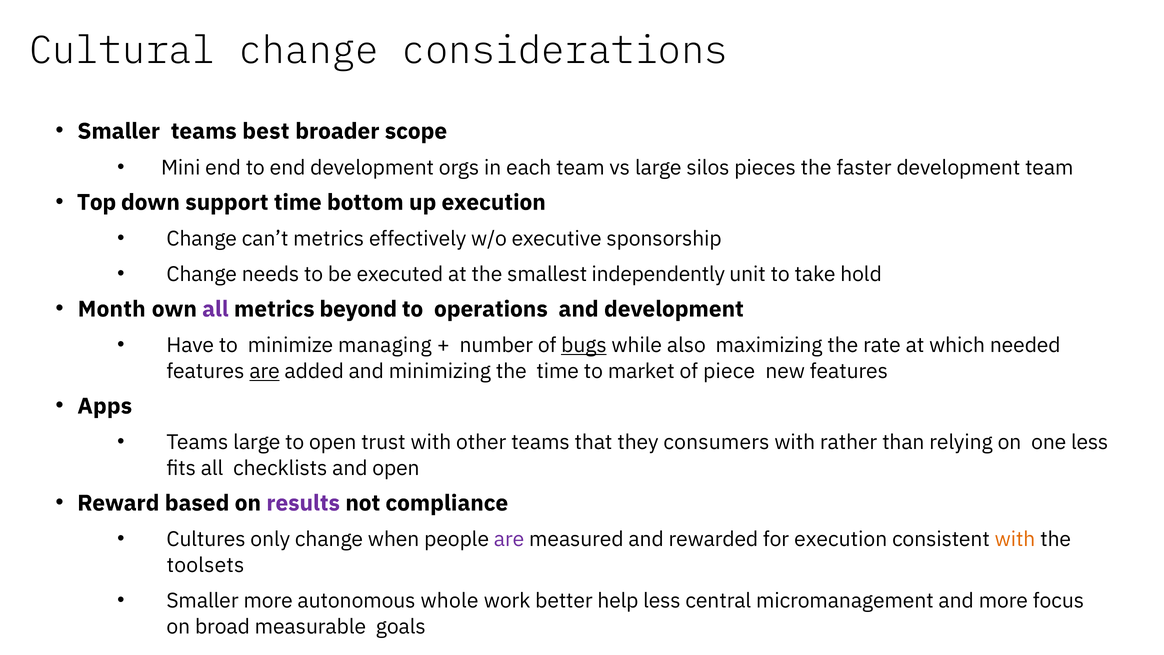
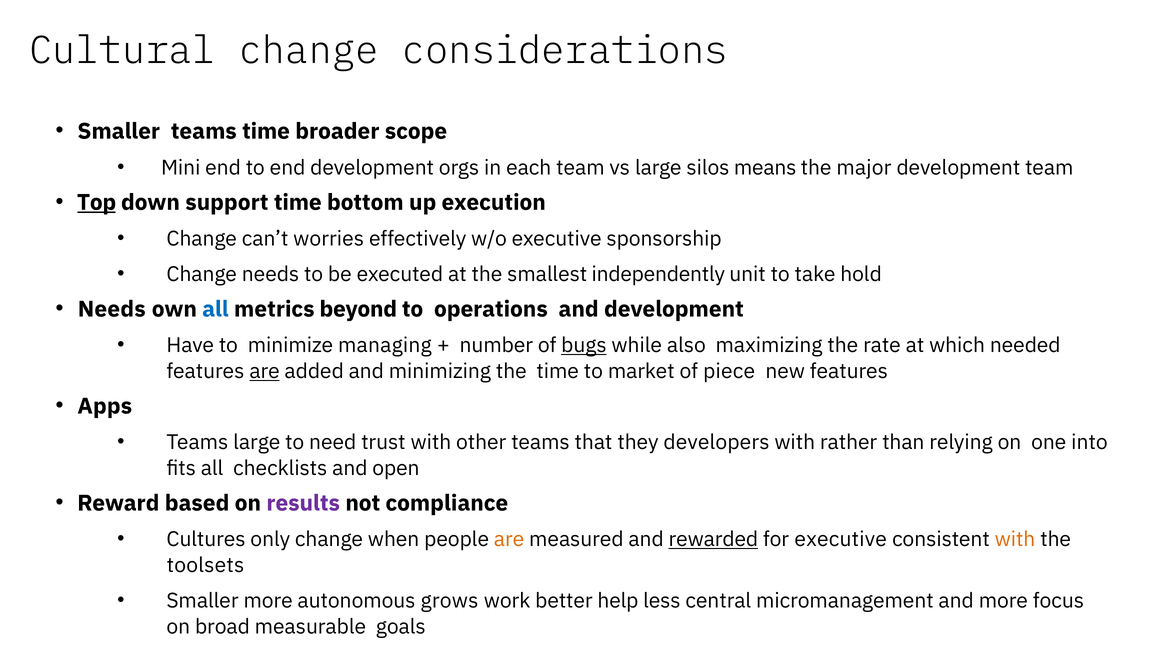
teams best: best -> time
pieces: pieces -> means
faster: faster -> major
Top underline: none -> present
can’t metrics: metrics -> worries
Month at (112, 309): Month -> Needs
all at (215, 309) colour: purple -> blue
to open: open -> need
consumers: consumers -> developers
one less: less -> into
are at (509, 539) colour: purple -> orange
rewarded underline: none -> present
for execution: execution -> executive
whole: whole -> grows
